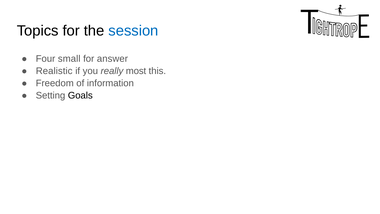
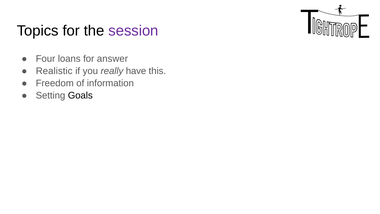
session colour: blue -> purple
small: small -> loans
most: most -> have
